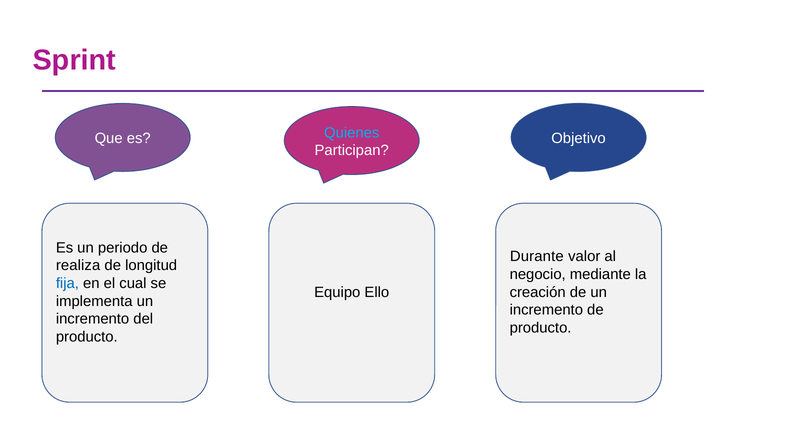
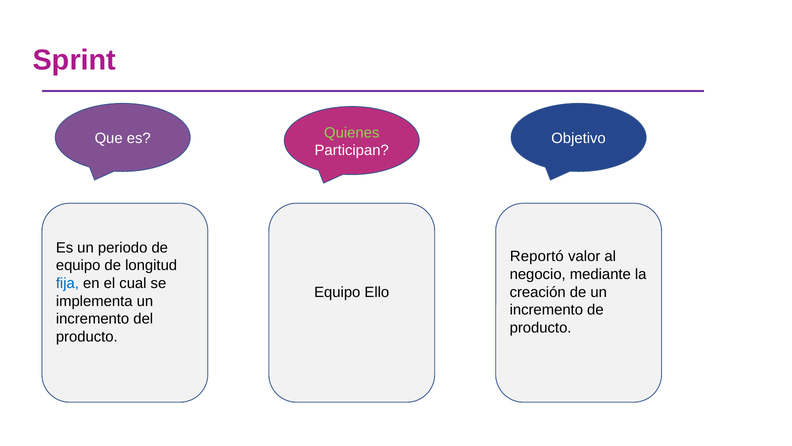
Quienes colour: light blue -> light green
Durante: Durante -> Reportó
realiza at (78, 265): realiza -> equipo
